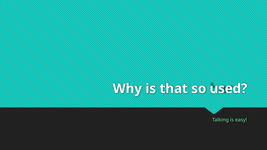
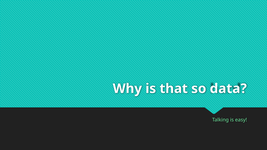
used: used -> data
